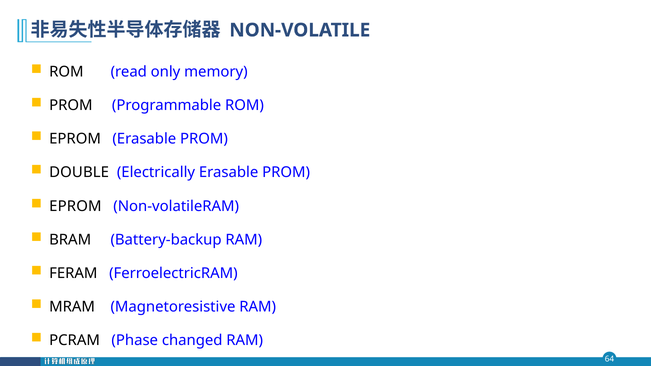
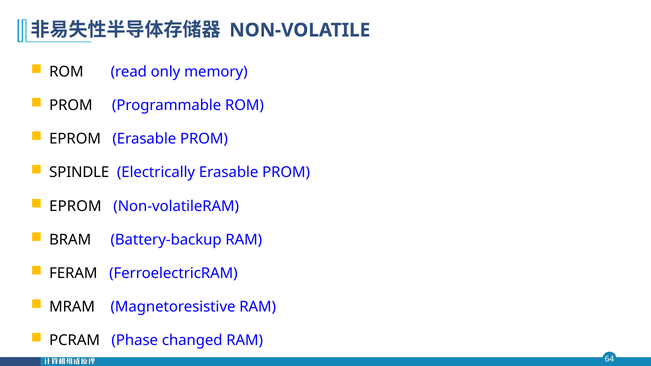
DOUBLE: DOUBLE -> SPINDLE
